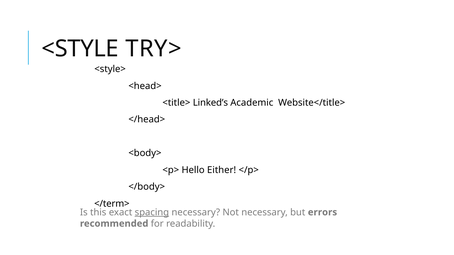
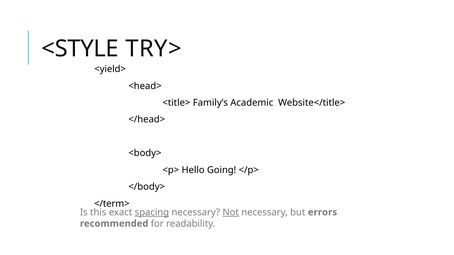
<style>: <style> -> <yield>
Linked’s: Linked’s -> Family’s
Either: Either -> Going
Not underline: none -> present
